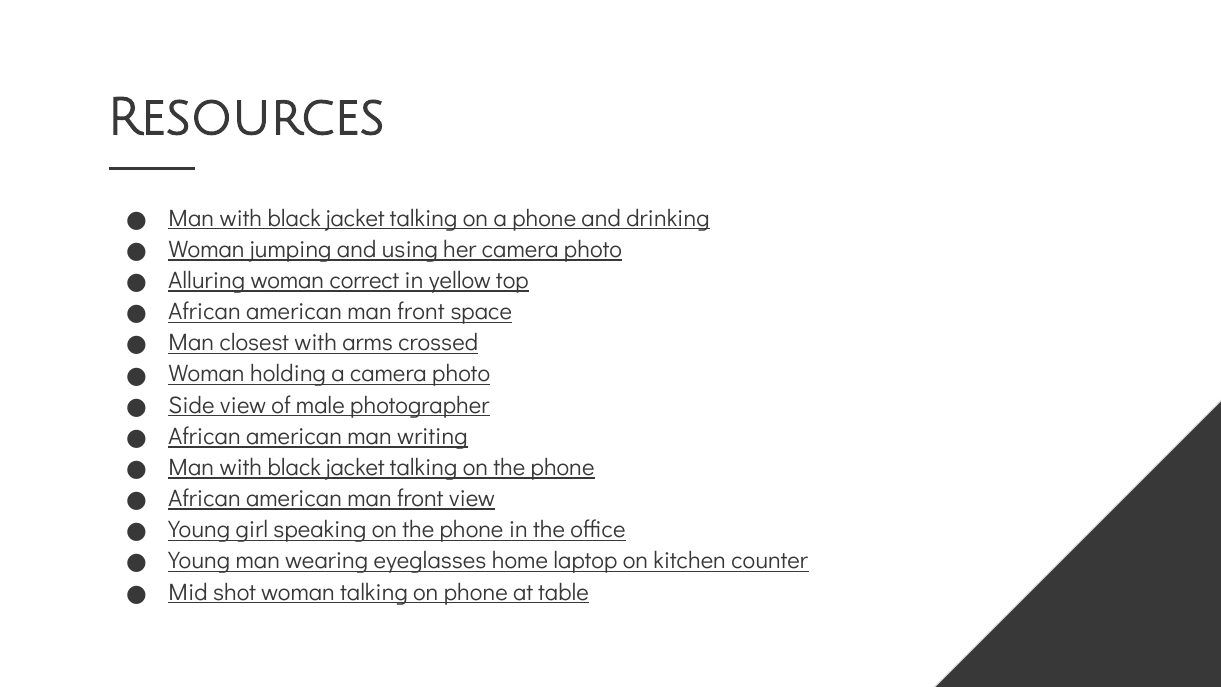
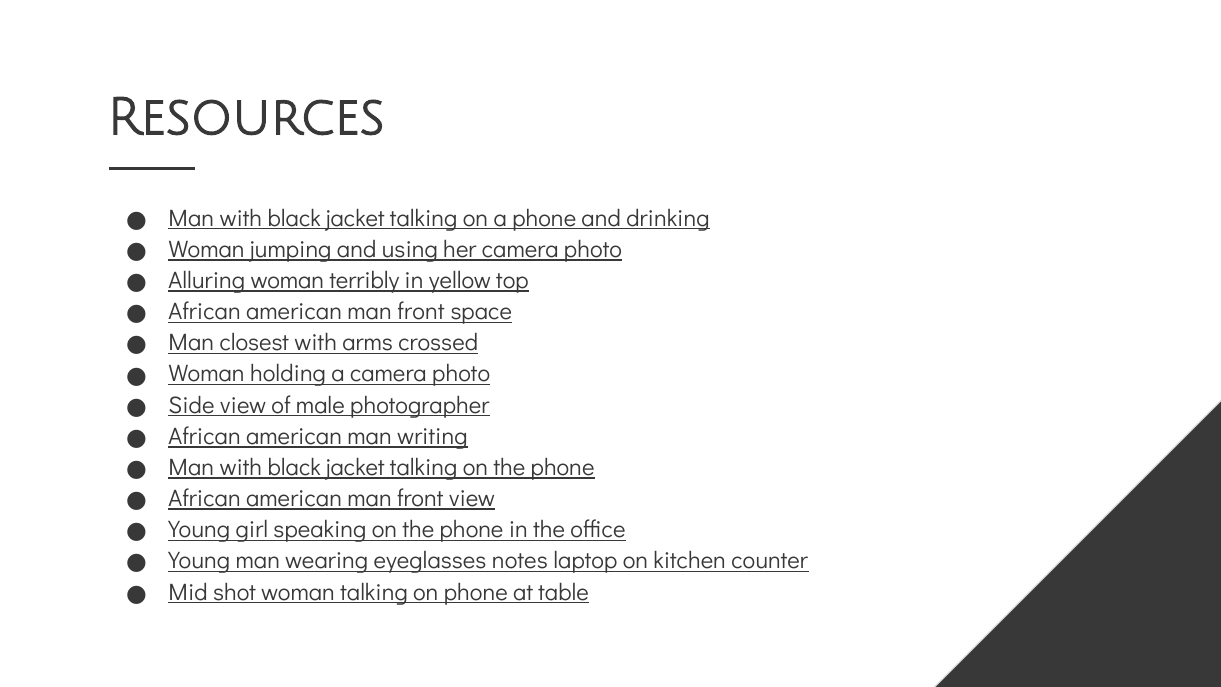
correct: correct -> terribly
home: home -> notes
